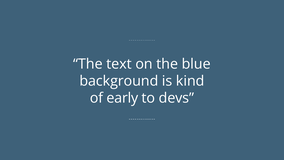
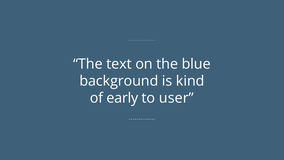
devs: devs -> user
